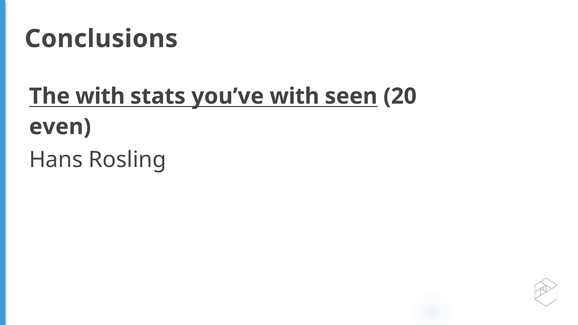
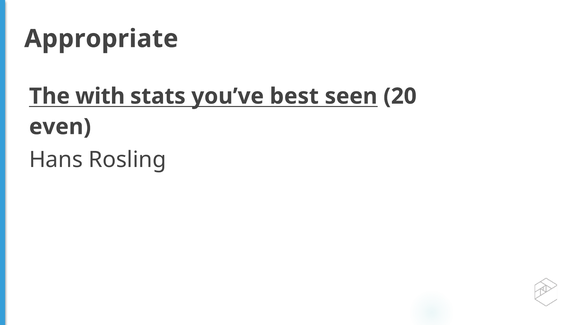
Conclusions: Conclusions -> Appropriate
you’ve with: with -> best
